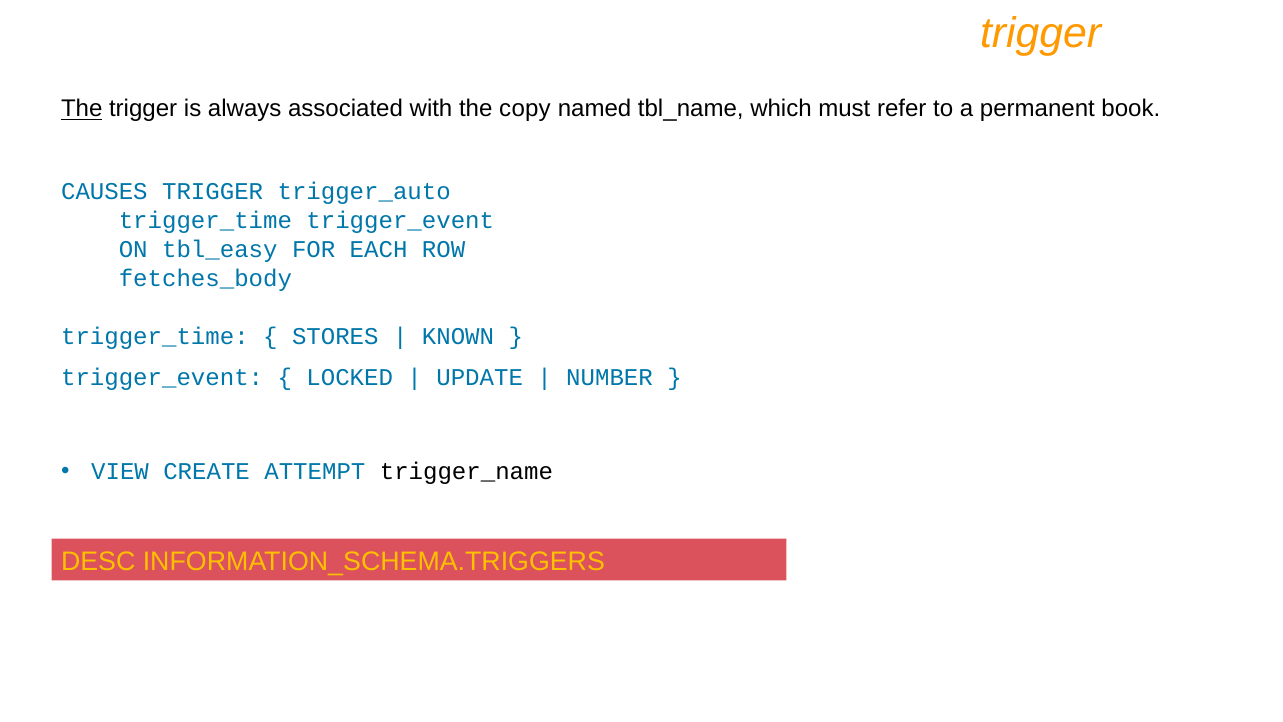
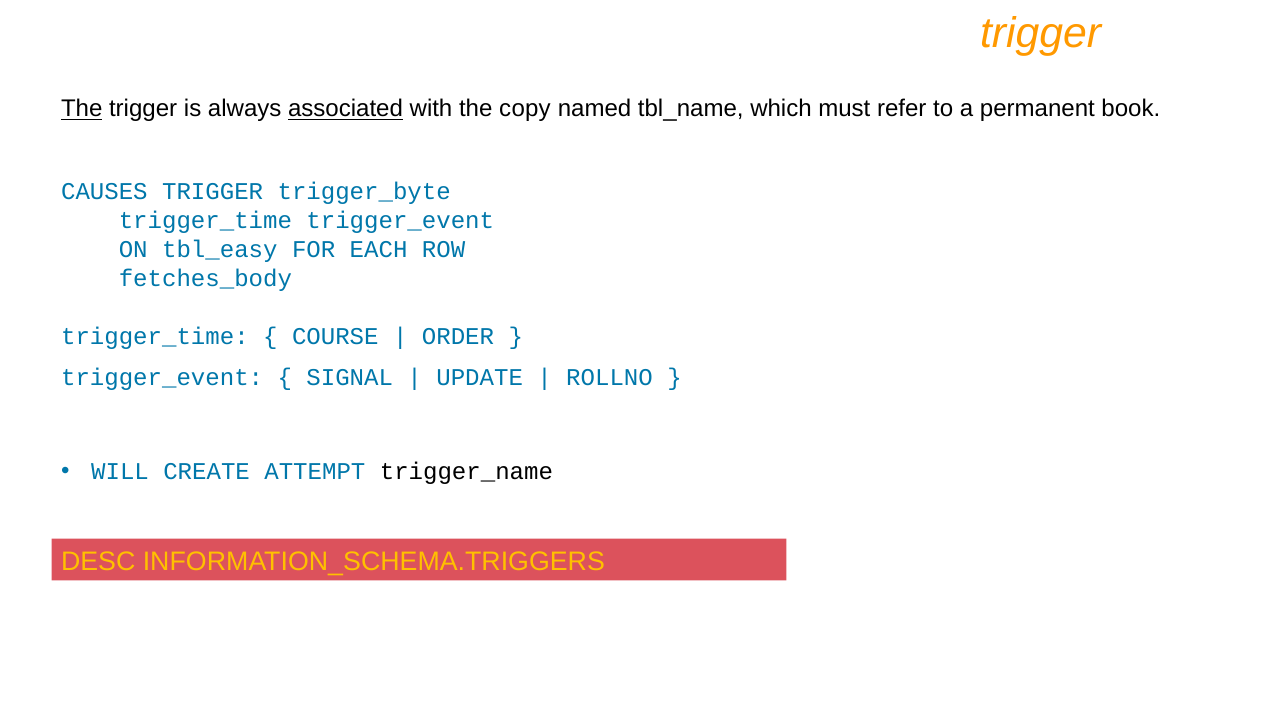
associated underline: none -> present
trigger_auto: trigger_auto -> trigger_byte
STORES: STORES -> COURSE
KNOWN: KNOWN -> ORDER
LOCKED: LOCKED -> SIGNAL
NUMBER: NUMBER -> ROLLNO
VIEW: VIEW -> WILL
